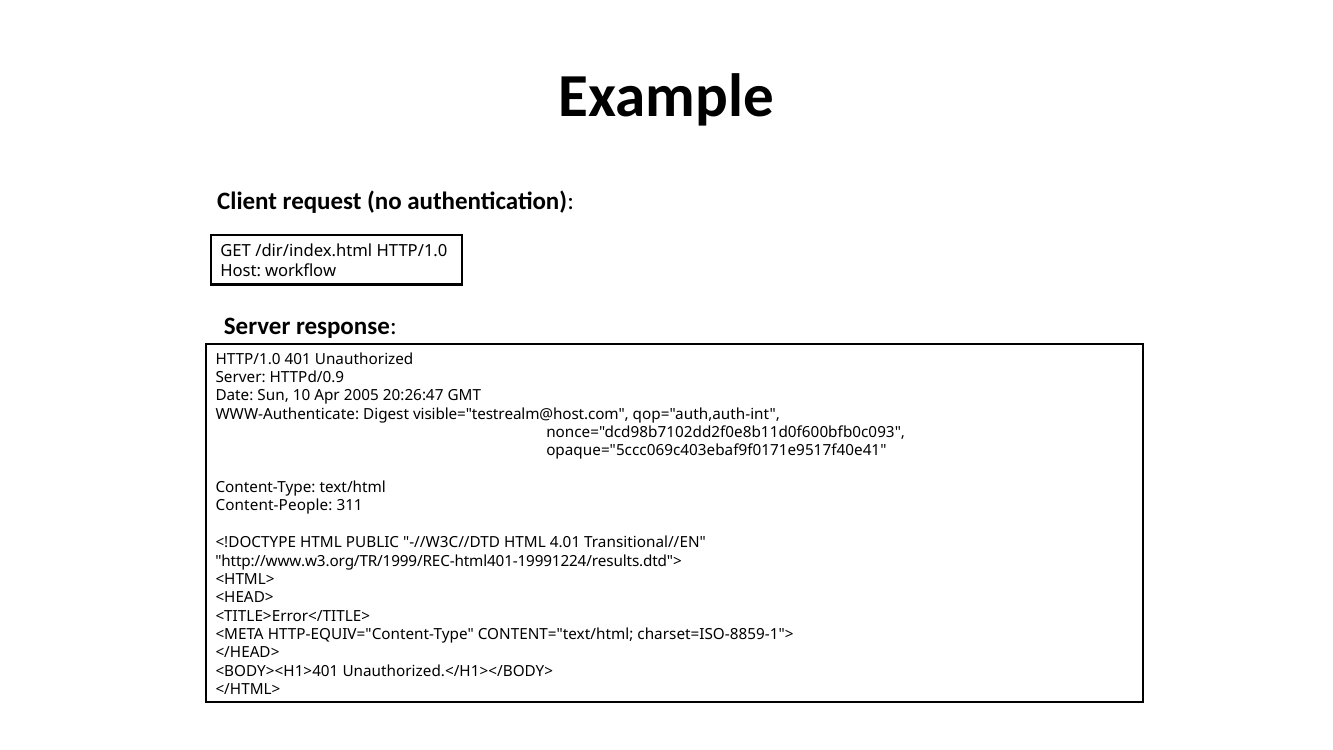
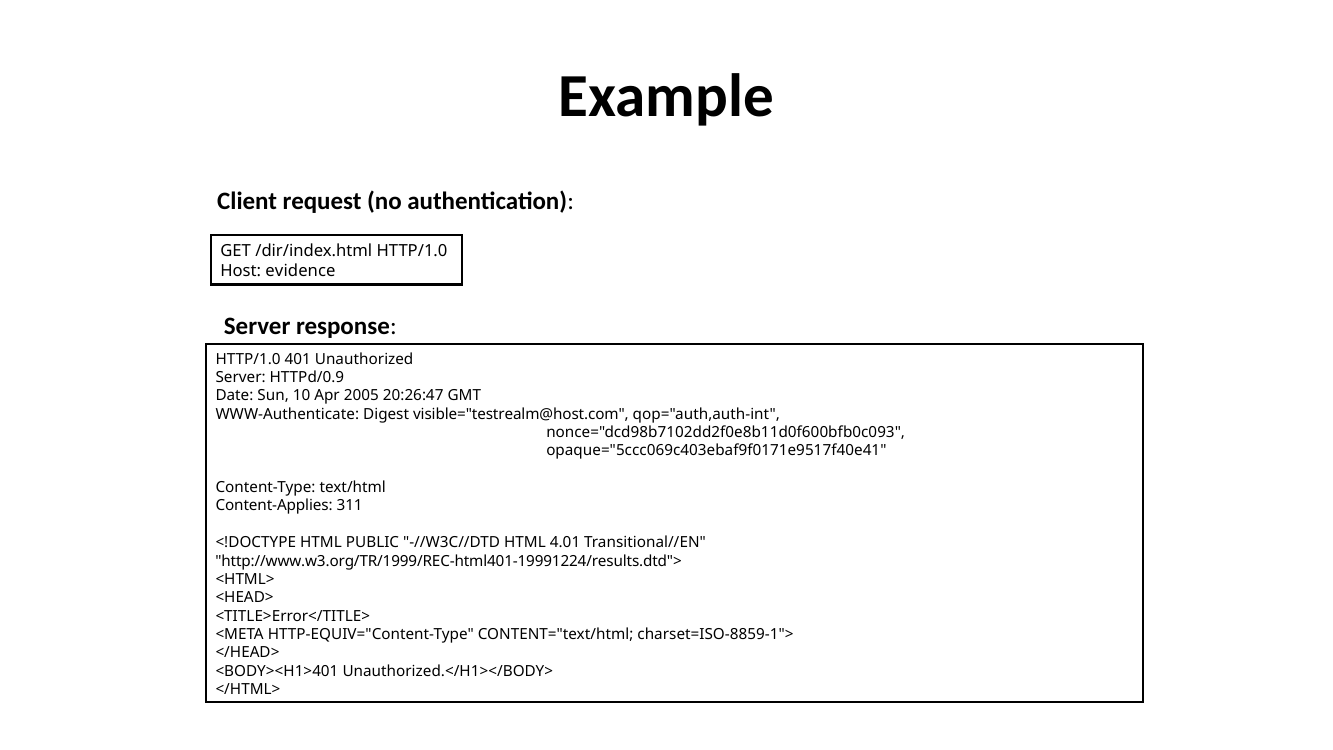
workflow: workflow -> evidence
Content-People: Content-People -> Content-Applies
